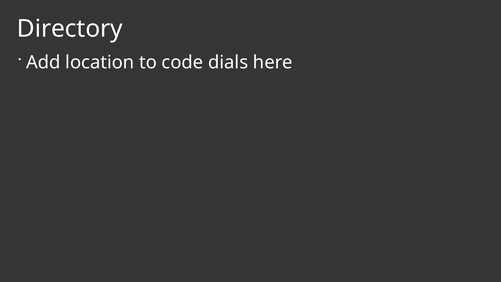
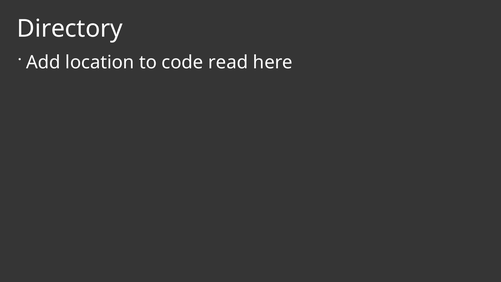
dials: dials -> read
